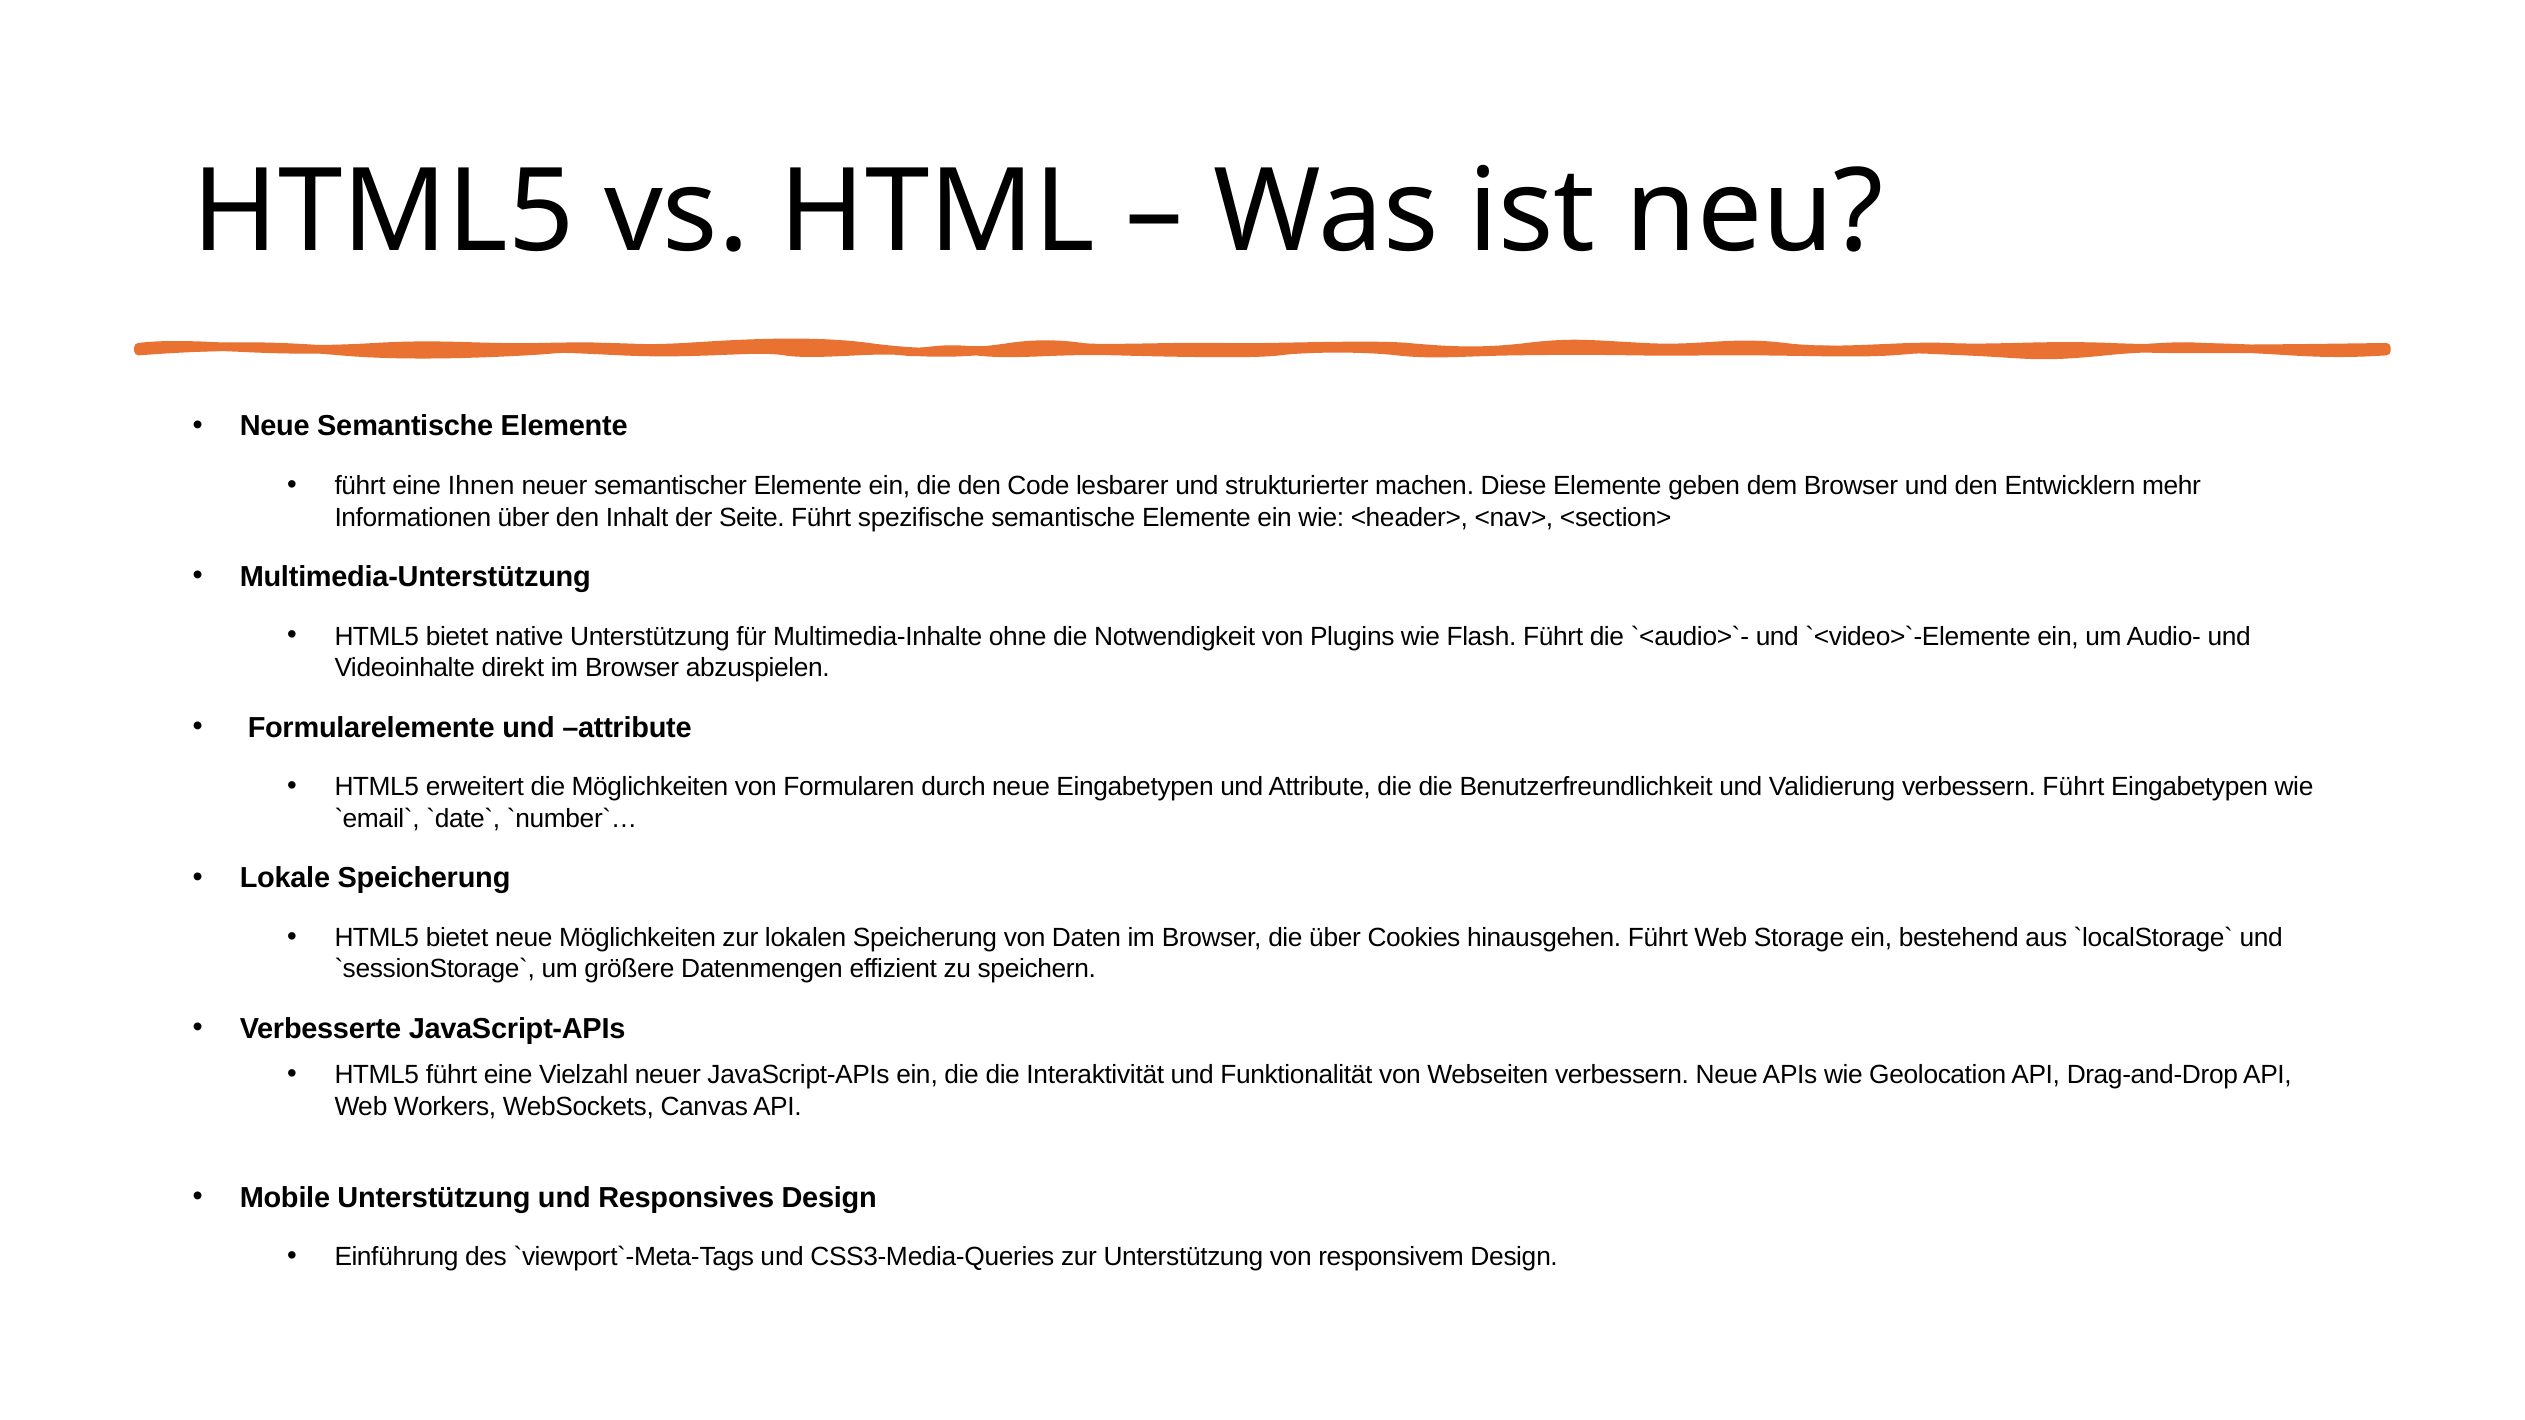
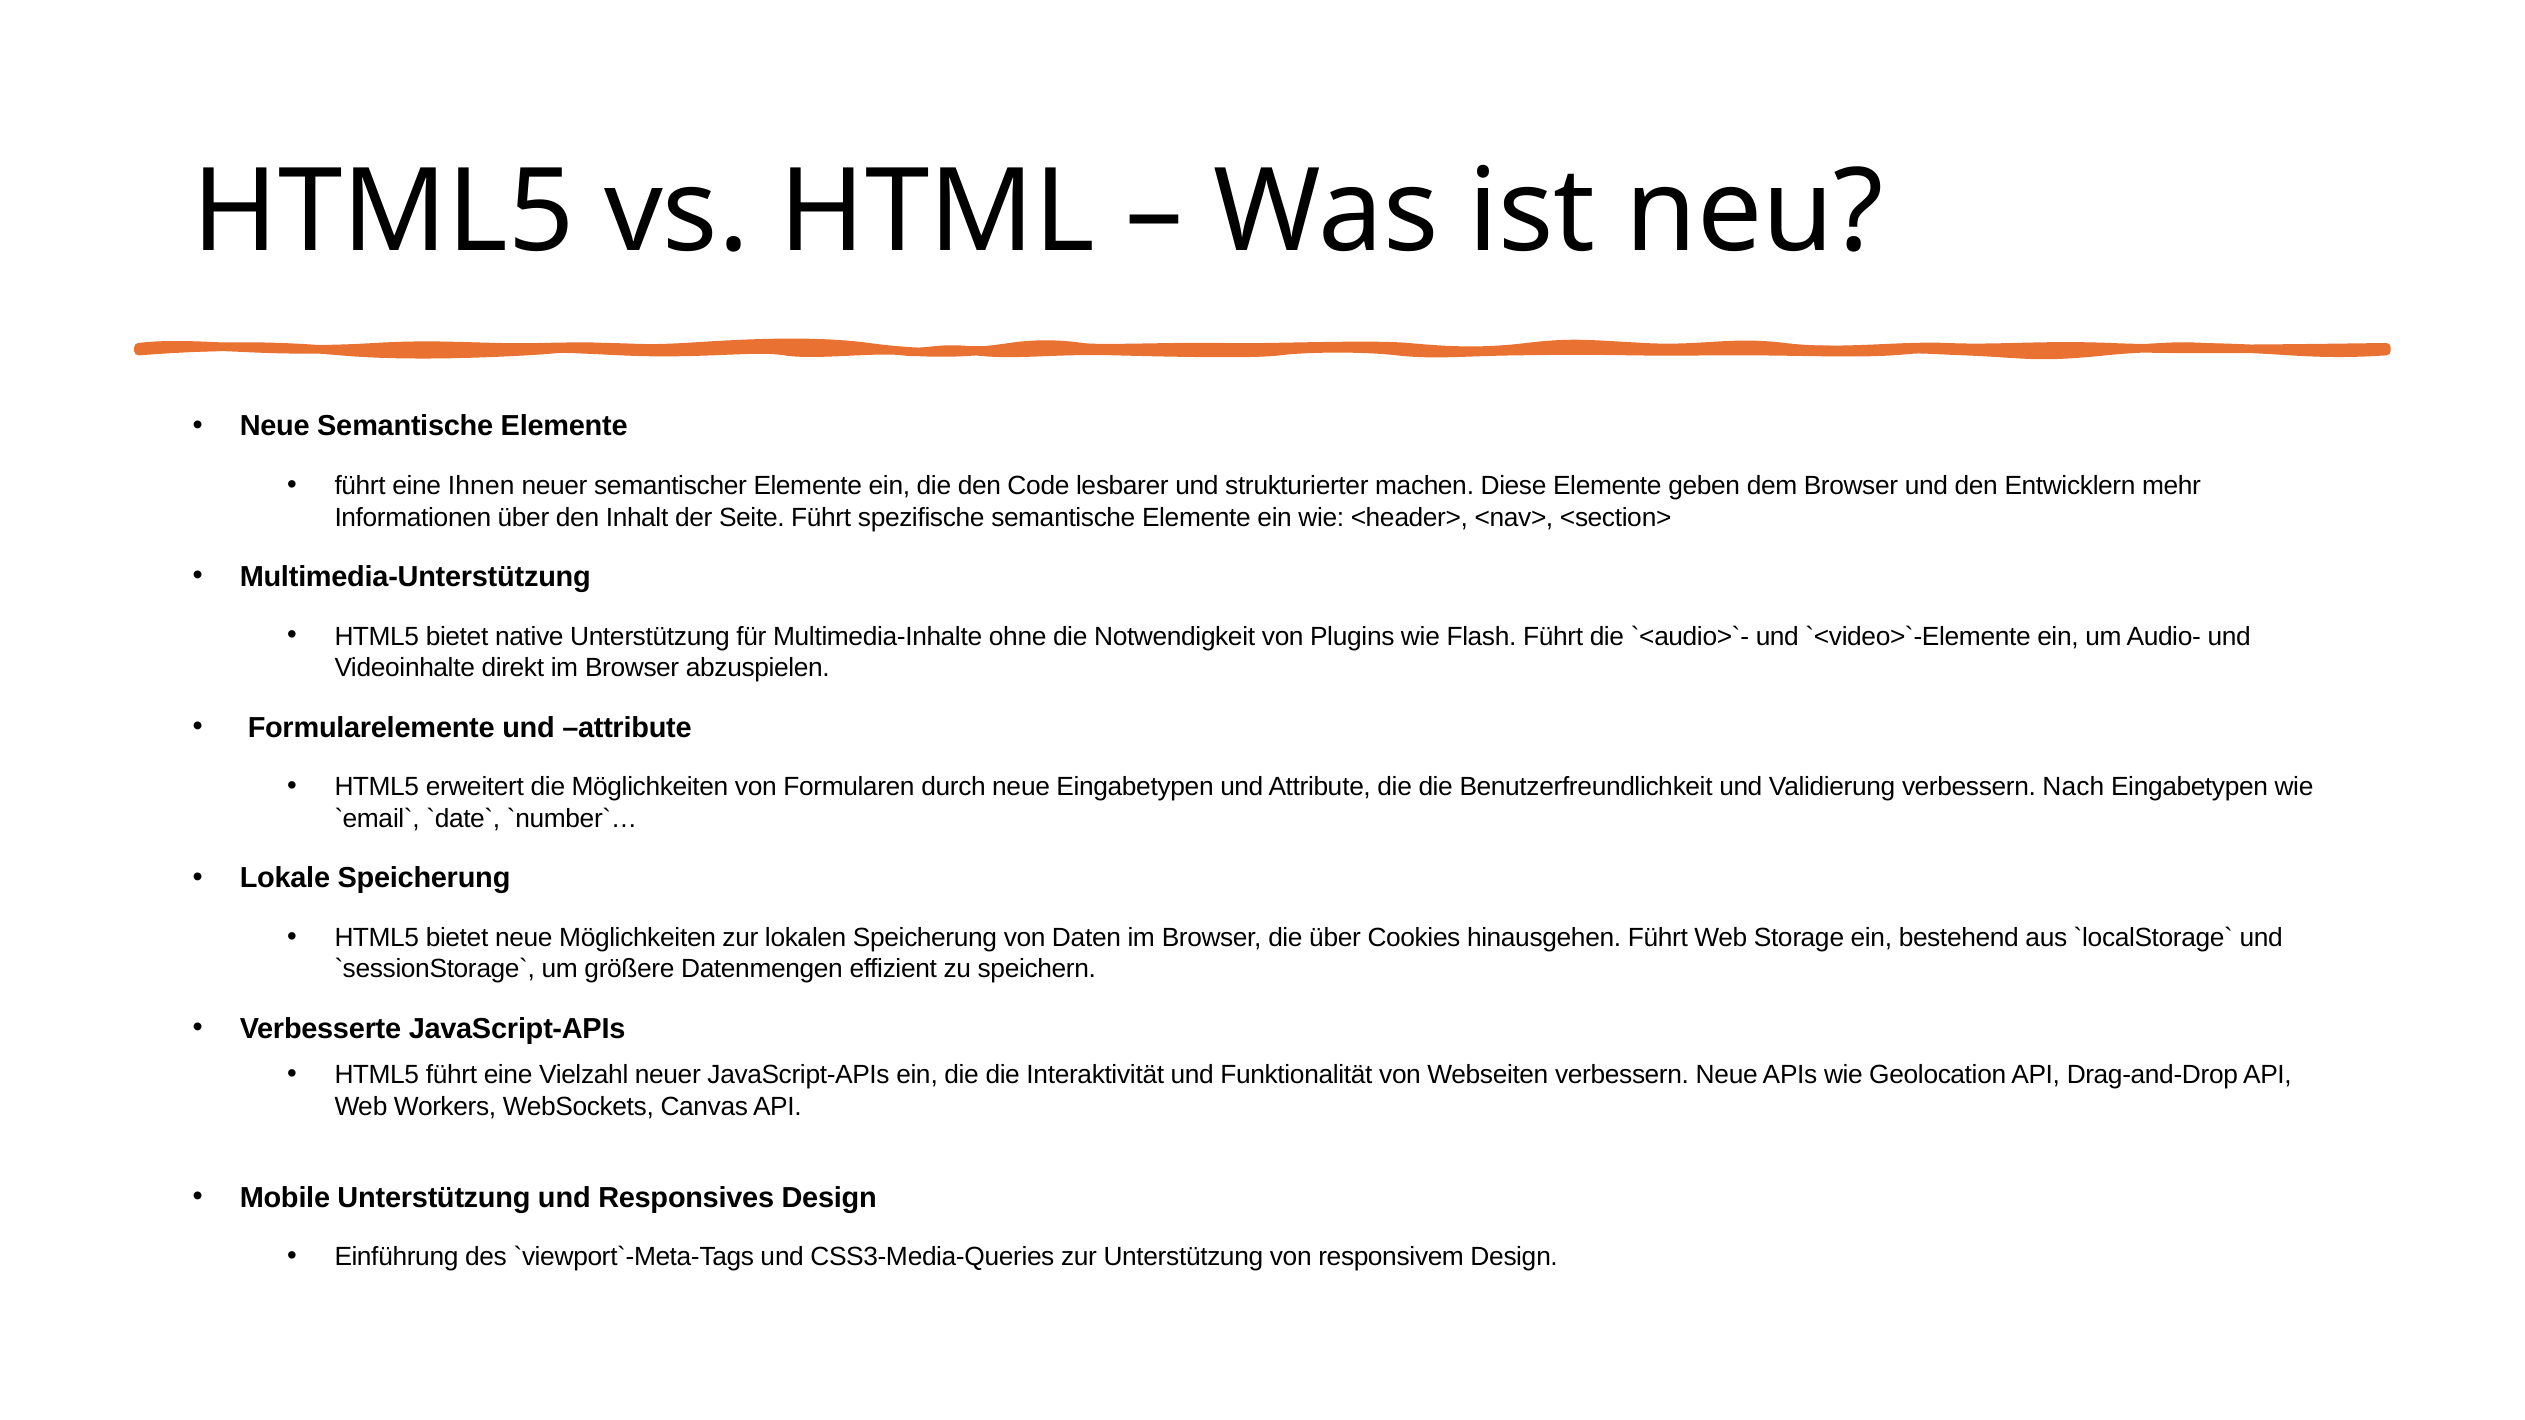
verbessern Führt: Führt -> Nach
